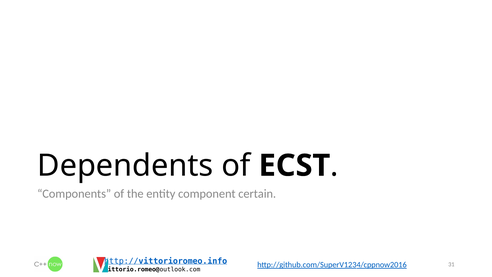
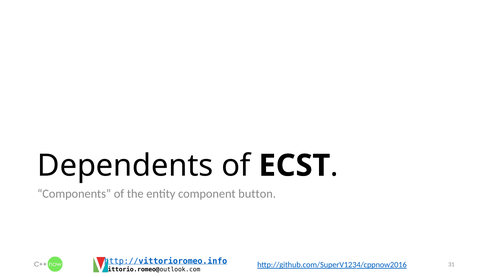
certain: certain -> button
